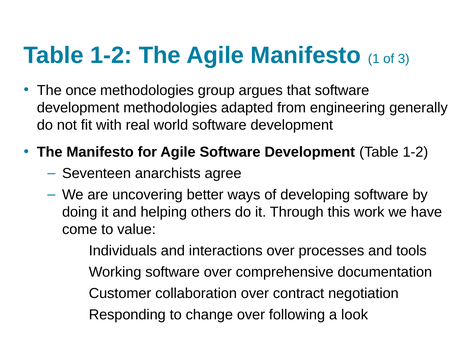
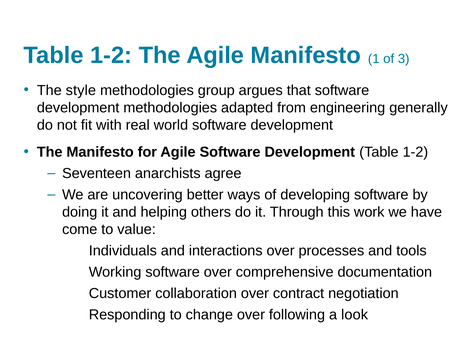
once: once -> style
